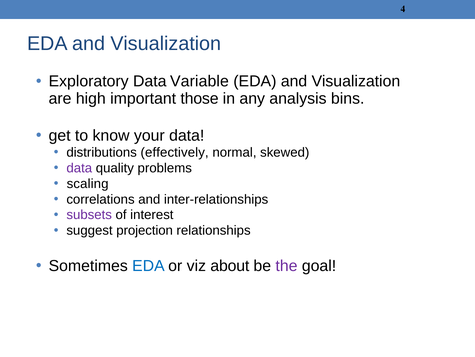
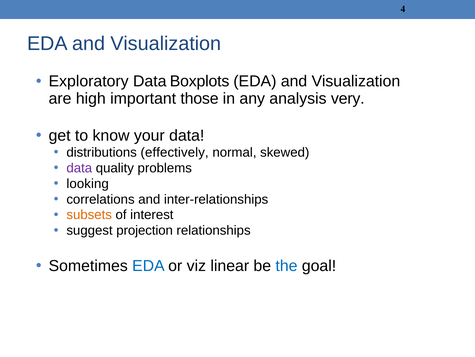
Variable: Variable -> Boxplots
bins: bins -> very
scaling: scaling -> looking
subsets colour: purple -> orange
about: about -> linear
the colour: purple -> blue
